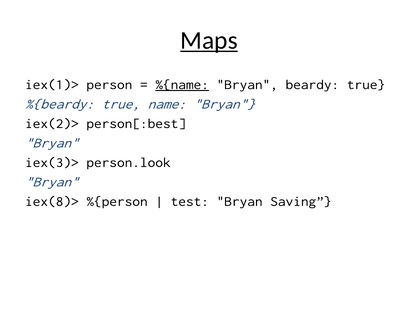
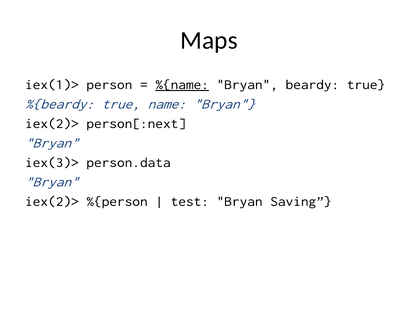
Maps underline: present -> none
person[:best: person[:best -> person[:next
person.look: person.look -> person.data
iex(8)> at (52, 202): iex(8)> -> iex(2)>
